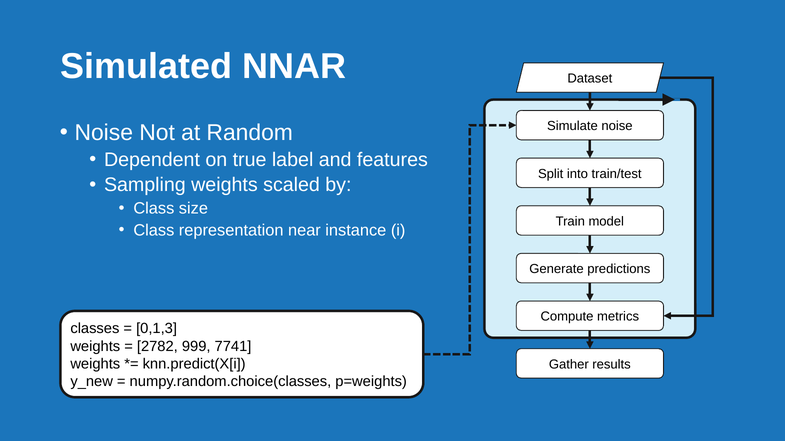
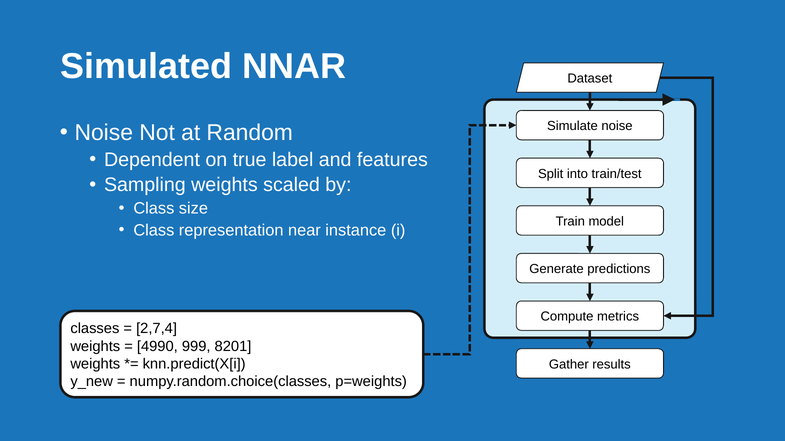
0,1,3: 0,1,3 -> 2,7,4
2782: 2782 -> 4990
7741: 7741 -> 8201
